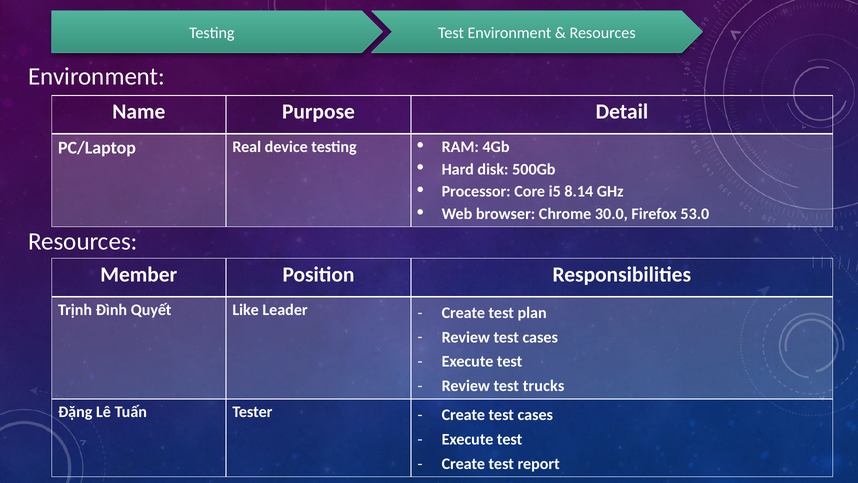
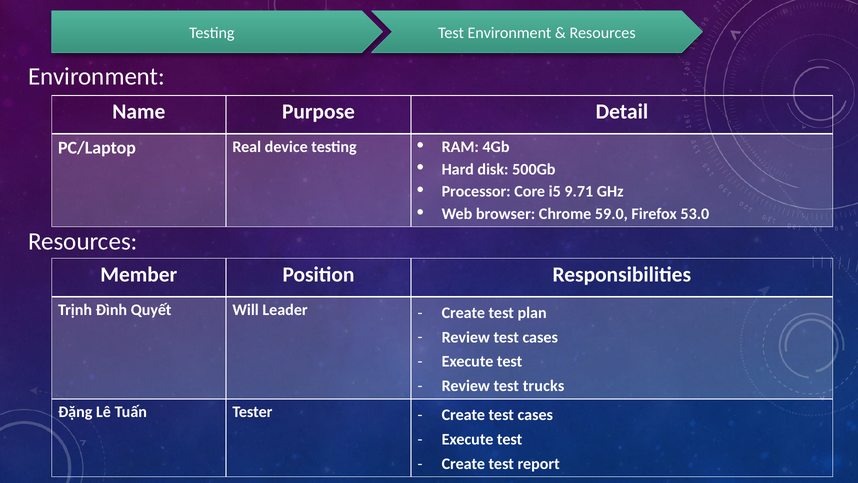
8.14: 8.14 -> 9.71
30.0: 30.0 -> 59.0
Like: Like -> Will
